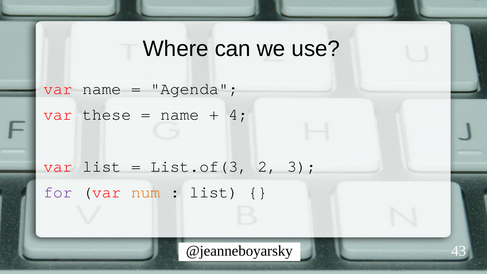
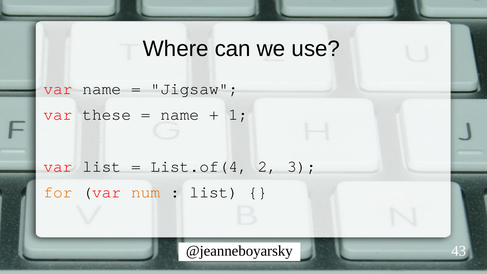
Agenda: Agenda -> Jigsaw
4: 4 -> 1
List.of(3: List.of(3 -> List.of(4
for colour: purple -> orange
